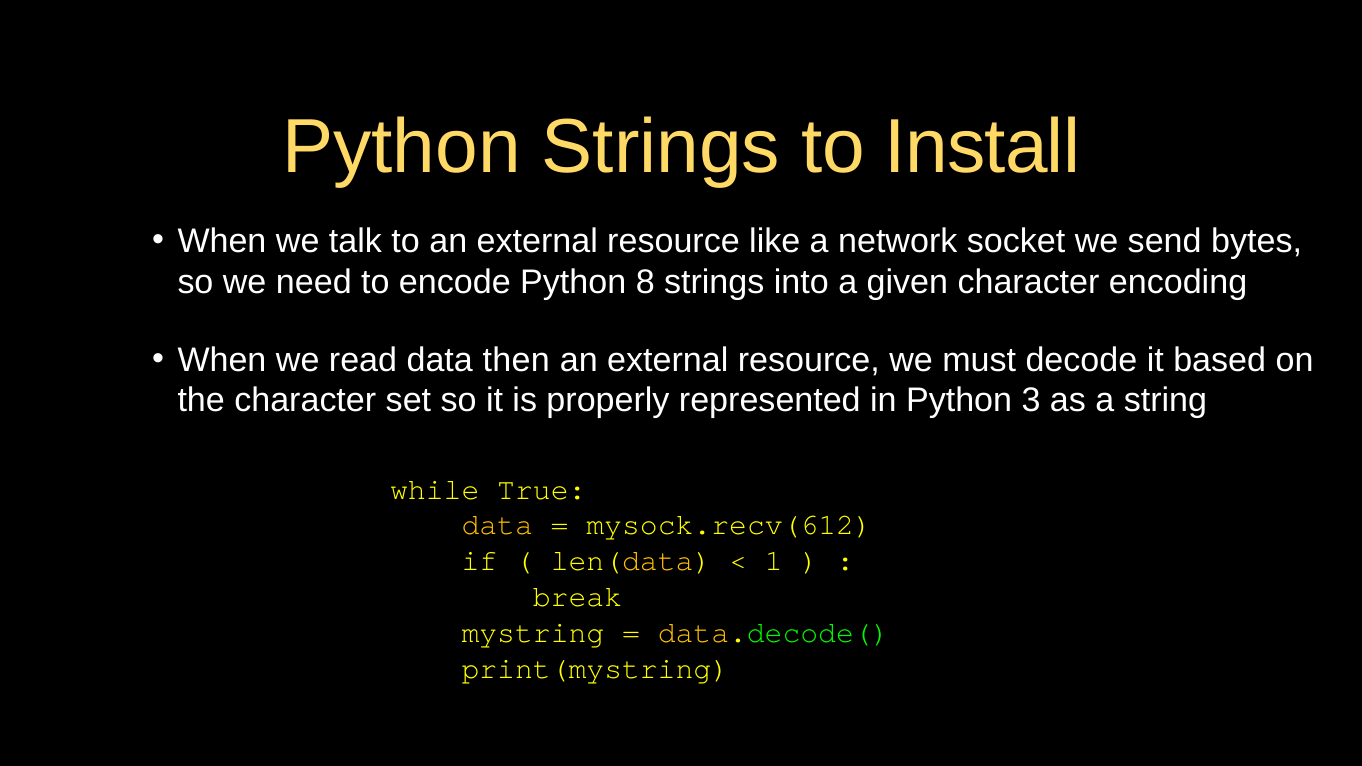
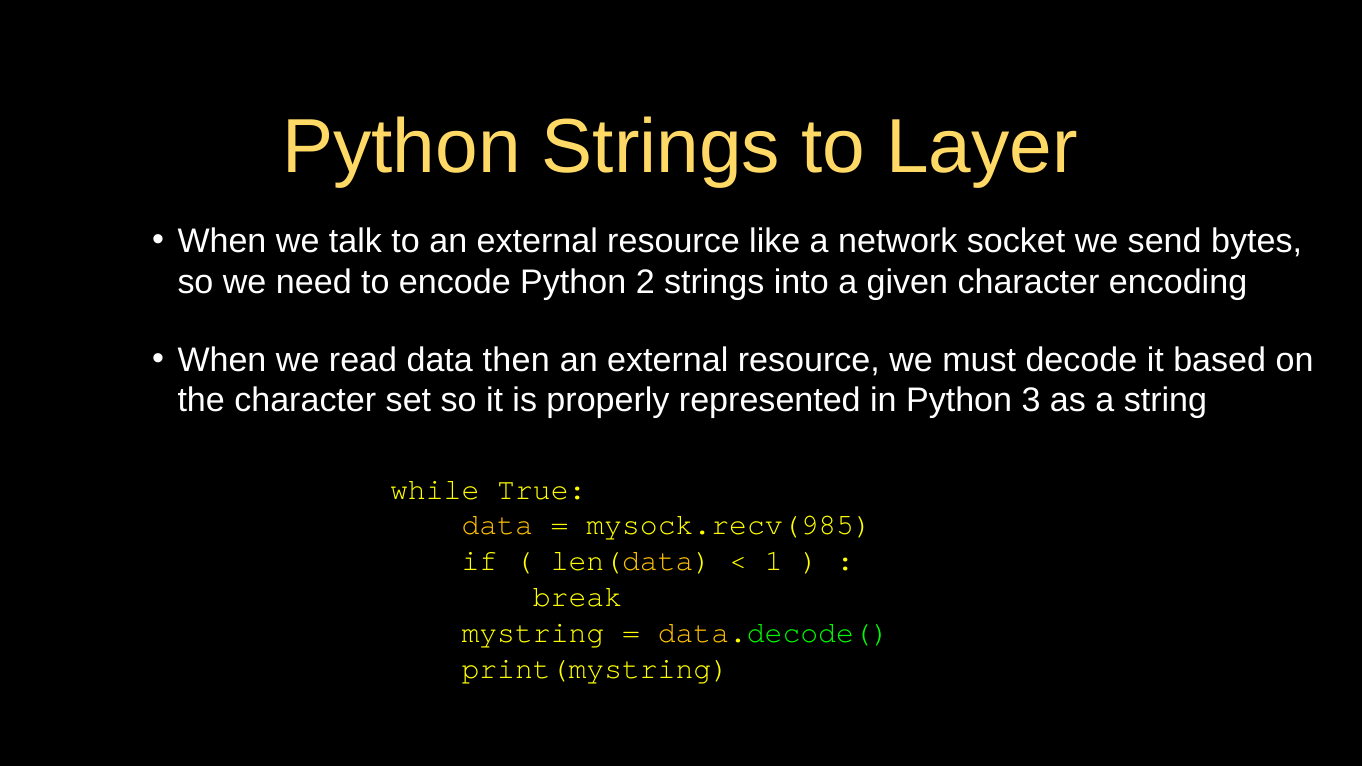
Install: Install -> Layer
8: 8 -> 2
mysock.recv(612: mysock.recv(612 -> mysock.recv(985
